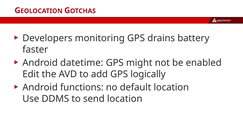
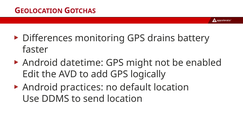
Developers: Developers -> Differences
functions: functions -> practices
